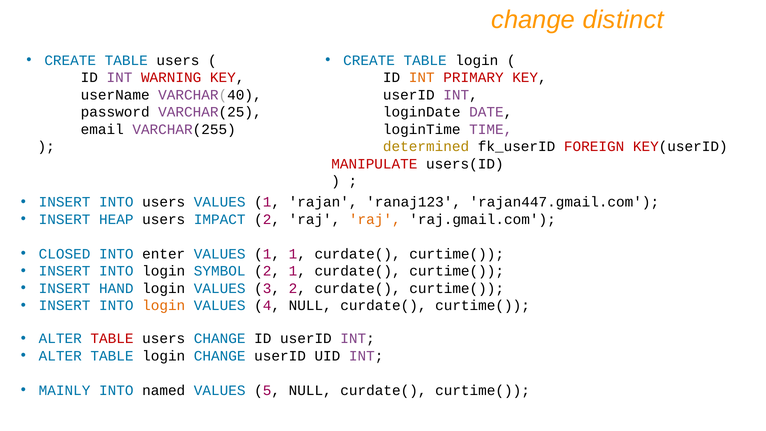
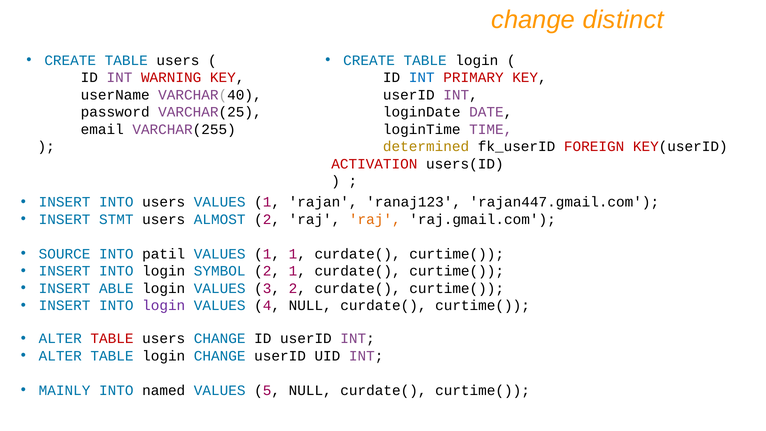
INT at (422, 78) colour: orange -> blue
MANIPULATE: MANIPULATE -> ACTIVATION
HEAP: HEAP -> STMT
IMPACT: IMPACT -> ALMOST
CLOSED: CLOSED -> SOURCE
enter: enter -> patil
HAND: HAND -> ABLE
login at (164, 305) colour: orange -> purple
